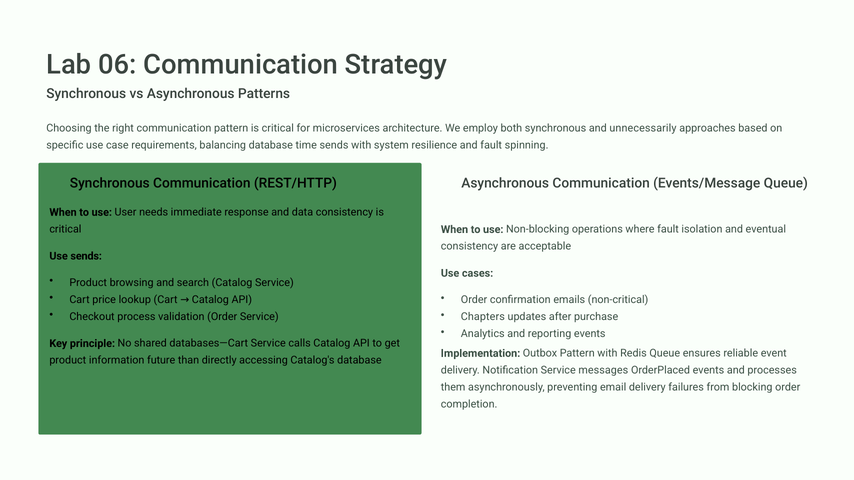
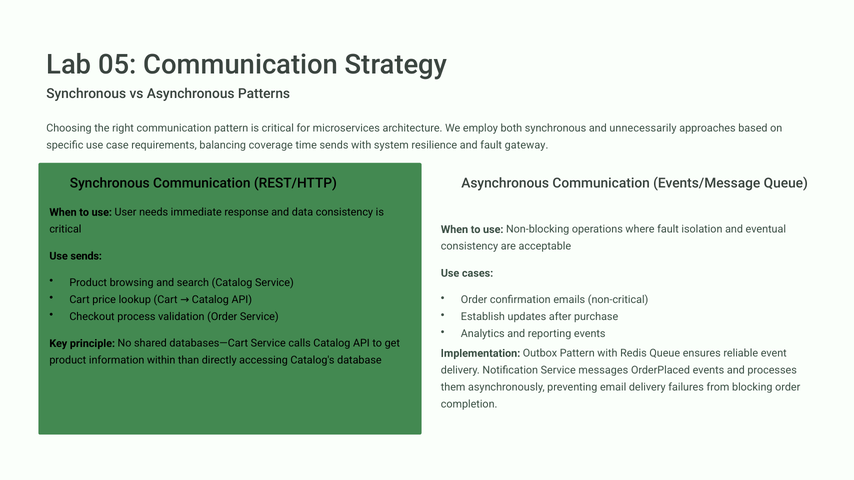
06: 06 -> 05
balancing database: database -> coverage
spinning: spinning -> gateway
Chapters: Chapters -> Establish
future: future -> within
